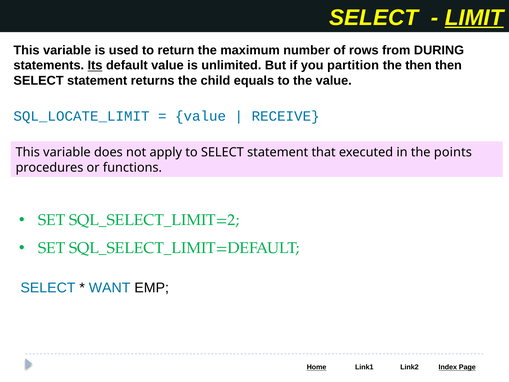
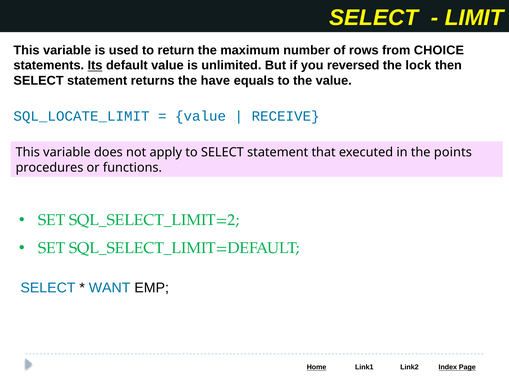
LIMIT underline: present -> none
DURING: DURING -> CHOICE
partition: partition -> reversed
the then: then -> lock
child: child -> have
